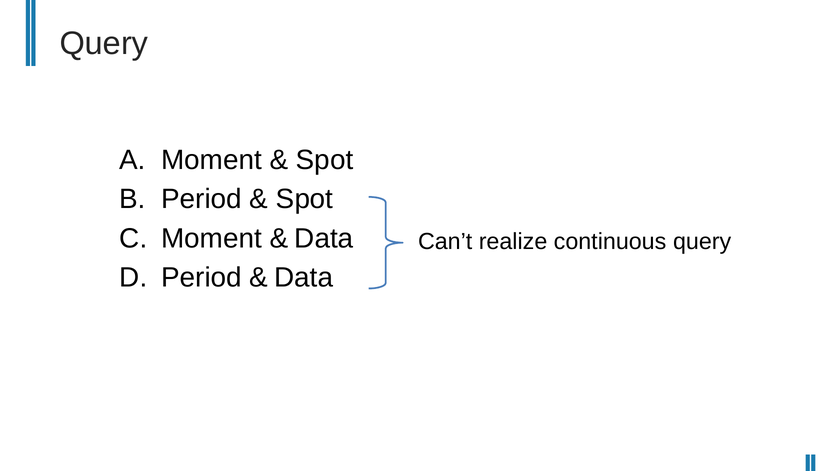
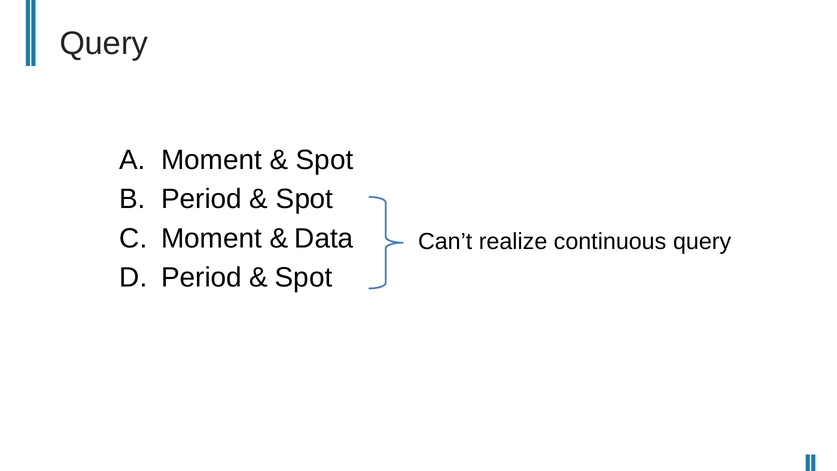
Data at (304, 277): Data -> Spot
